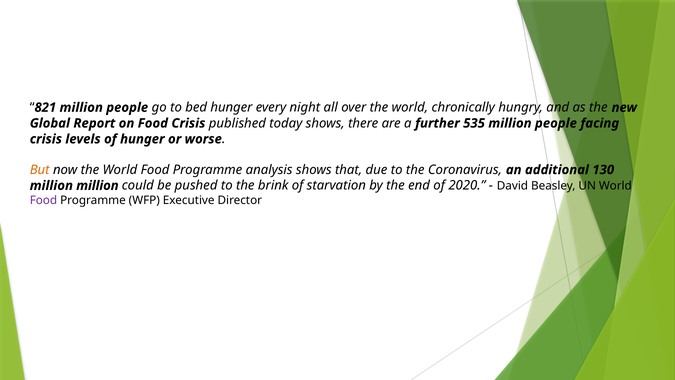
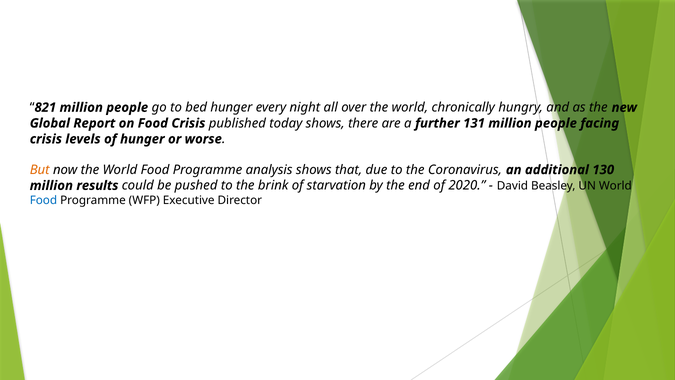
535: 535 -> 131
million million: million -> results
Food at (43, 200) colour: purple -> blue
